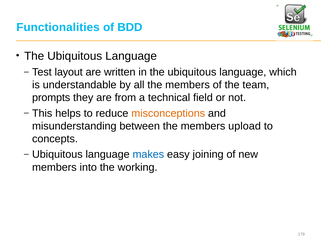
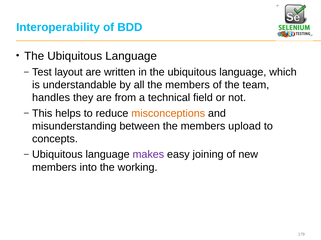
Functionalities: Functionalities -> Interoperability
prompts: prompts -> handles
makes colour: blue -> purple
